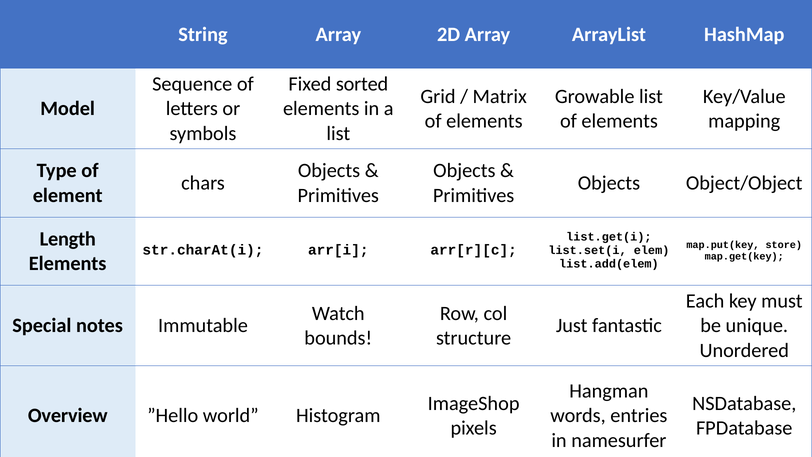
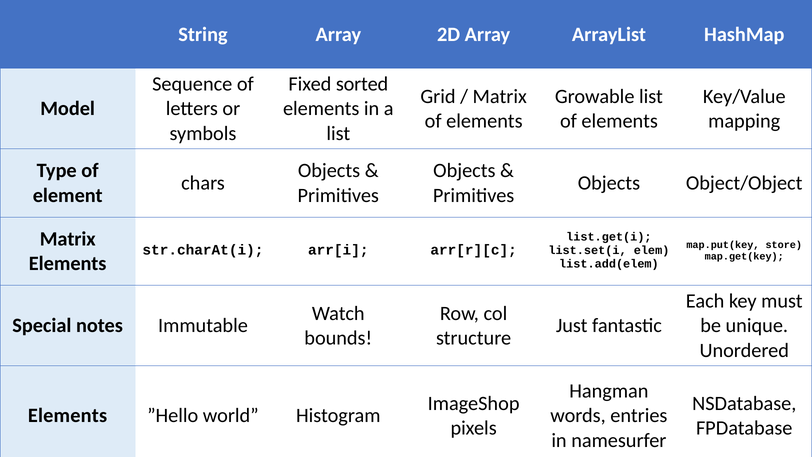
Length at (68, 239): Length -> Matrix
Overview at (68, 416): Overview -> Elements
